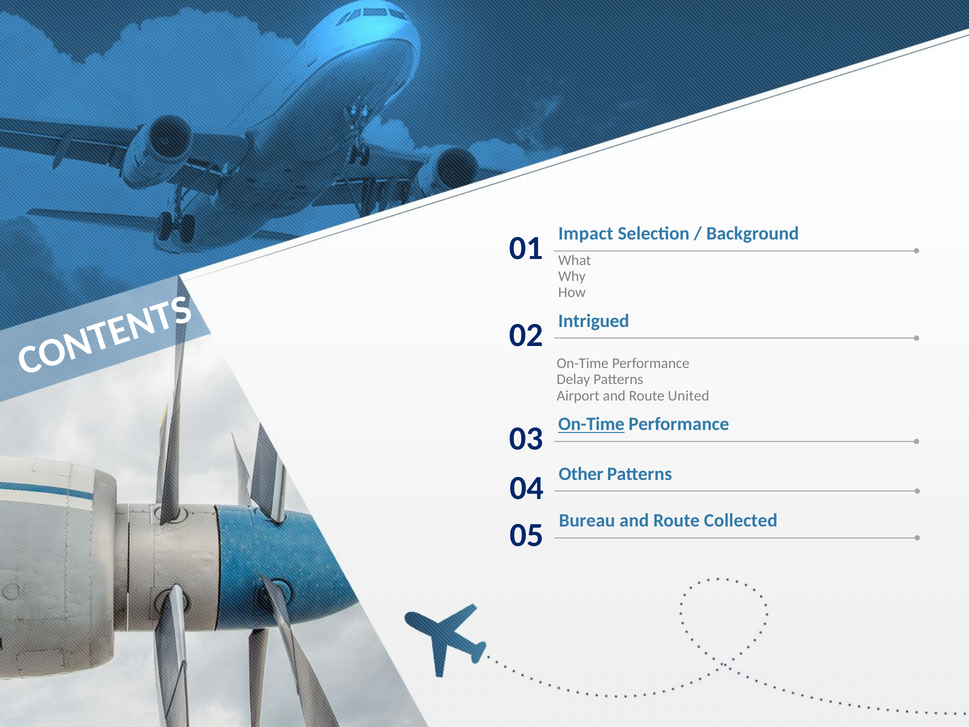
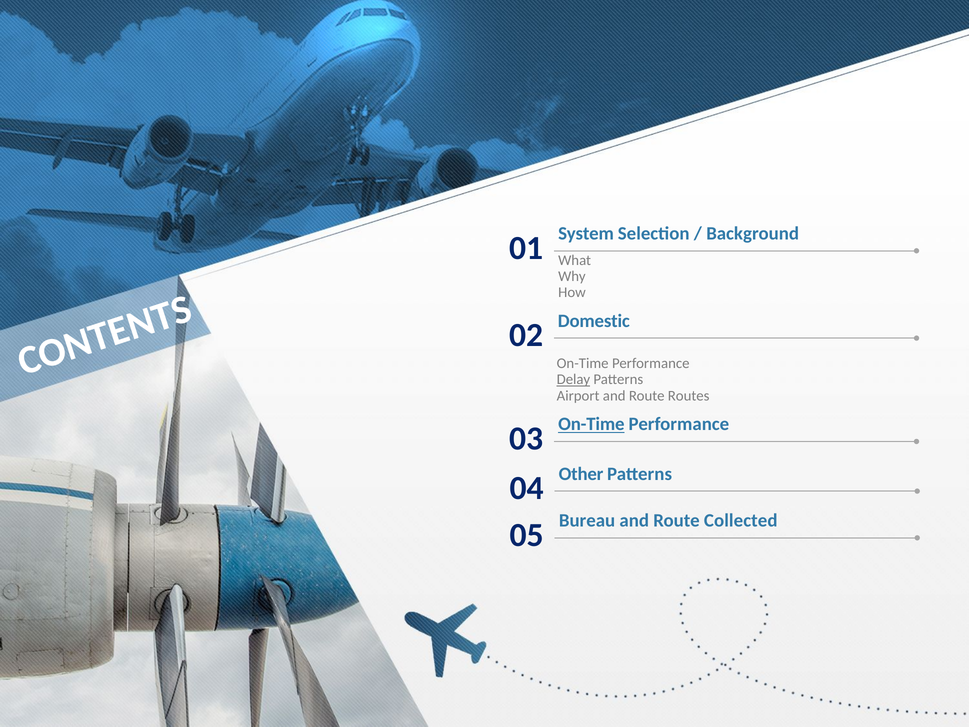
Impact: Impact -> System
Intrigued: Intrigued -> Domestic
Delay underline: none -> present
United: United -> Routes
